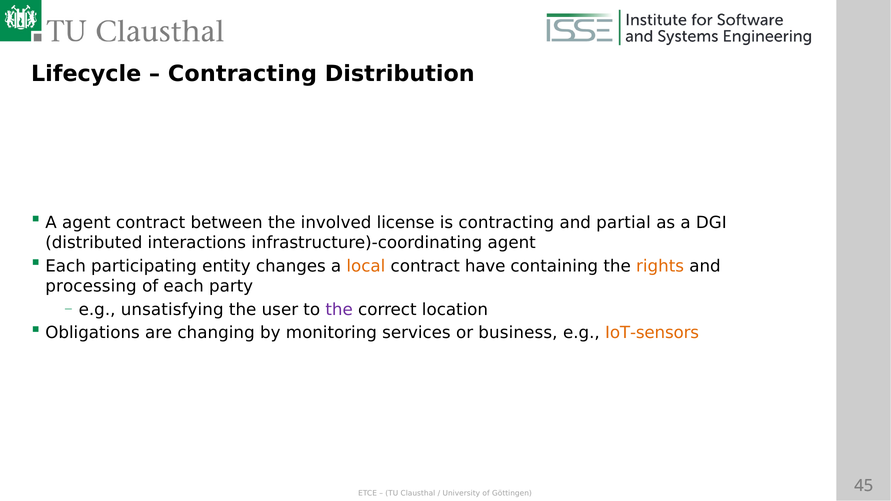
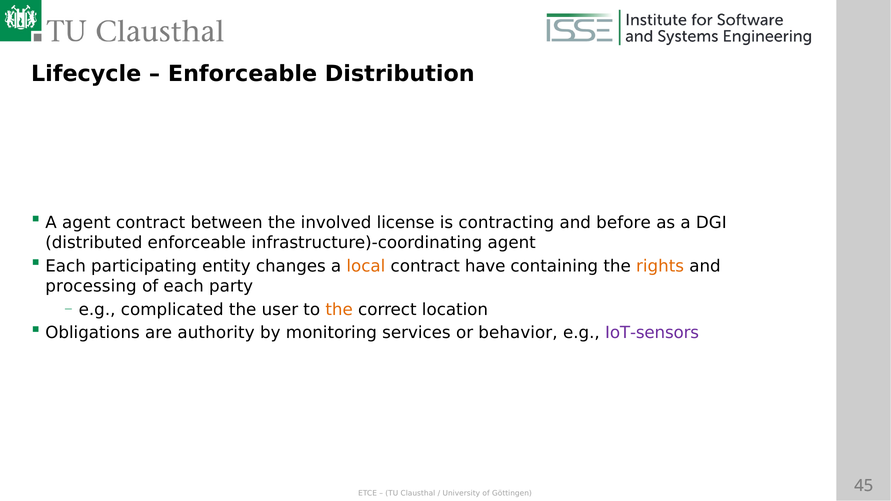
Contracting at (242, 74): Contracting -> Enforceable
partial: partial -> before
distributed interactions: interactions -> enforceable
unsatisfying: unsatisfying -> complicated
the at (339, 310) colour: purple -> orange
changing: changing -> authority
business: business -> behavior
IoT-sensors colour: orange -> purple
